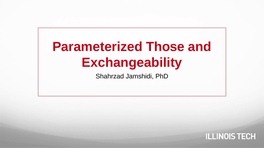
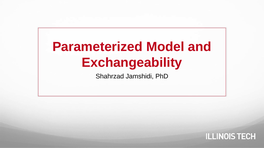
Those: Those -> Model
